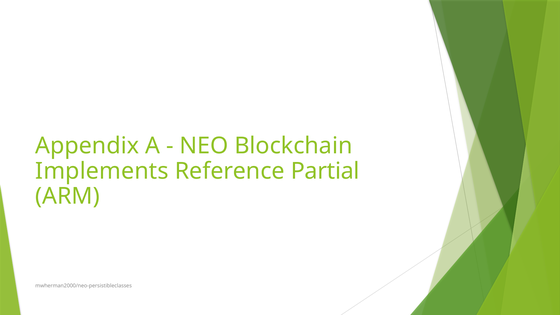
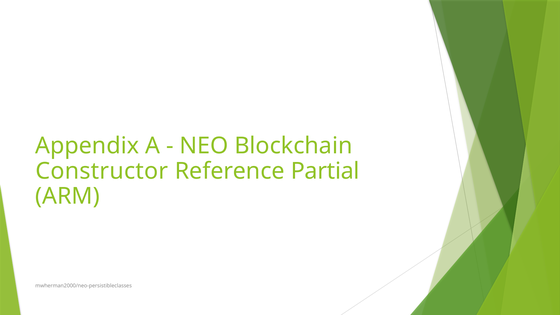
Implements: Implements -> Constructor
